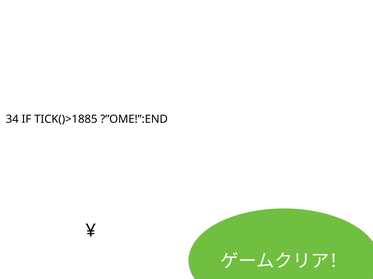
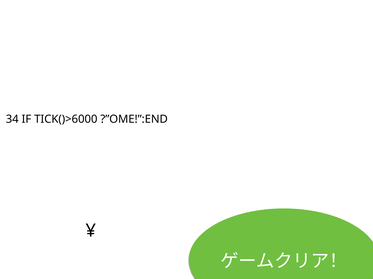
TICK()>1885: TICK()>1885 -> TICK()>6000
